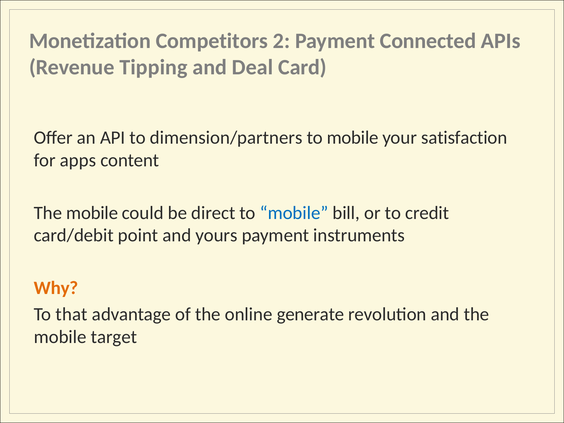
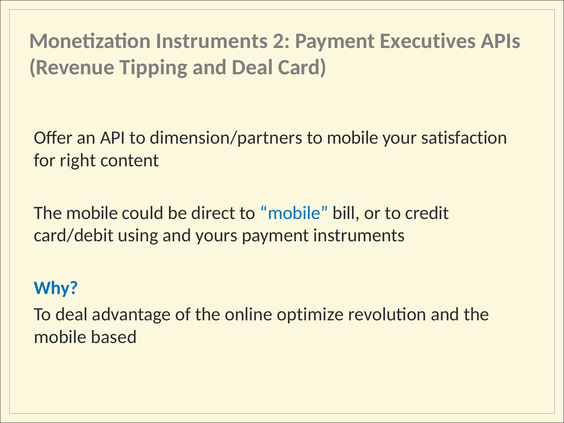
Monetization Competitors: Competitors -> Instruments
Connected: Connected -> Executives
apps: apps -> right
point: point -> using
Why colour: orange -> blue
To that: that -> deal
generate: generate -> optimize
target: target -> based
